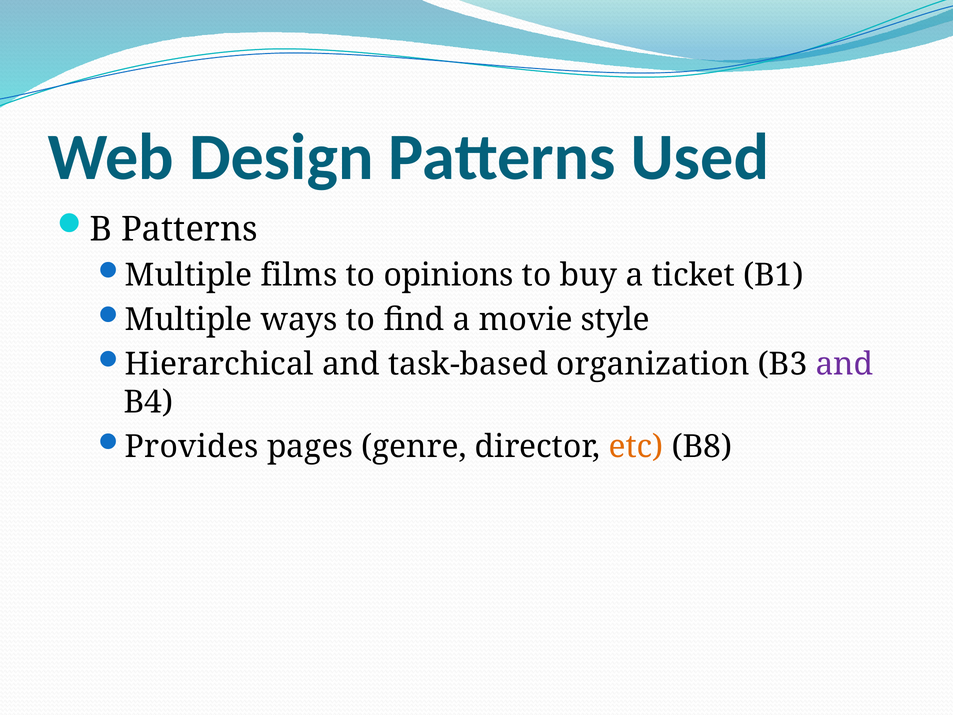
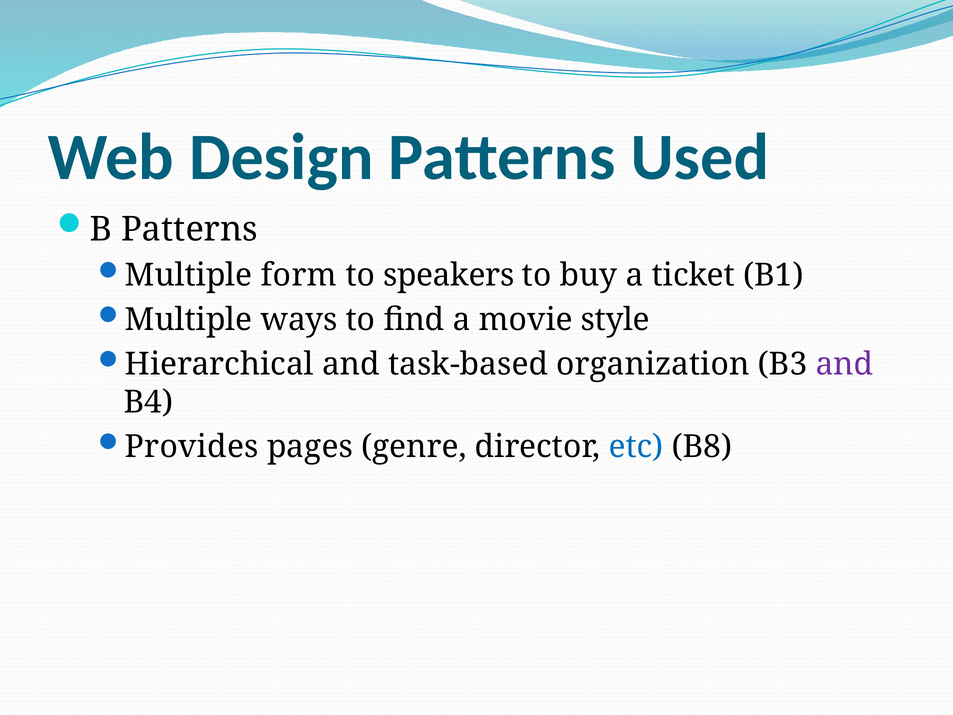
films: films -> form
opinions: opinions -> speakers
etc colour: orange -> blue
